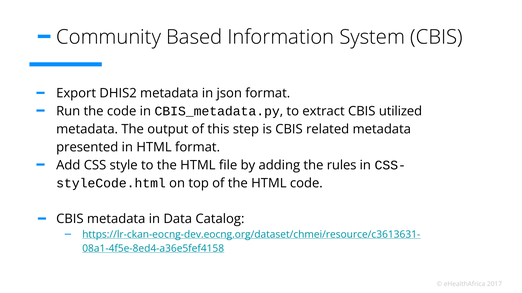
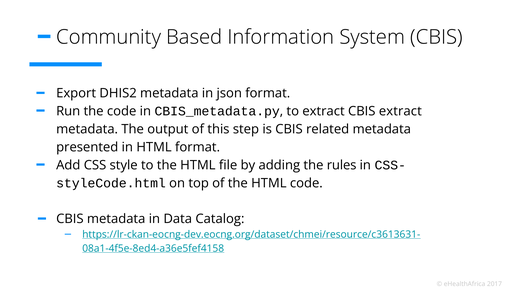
CBIS utilized: utilized -> extract
